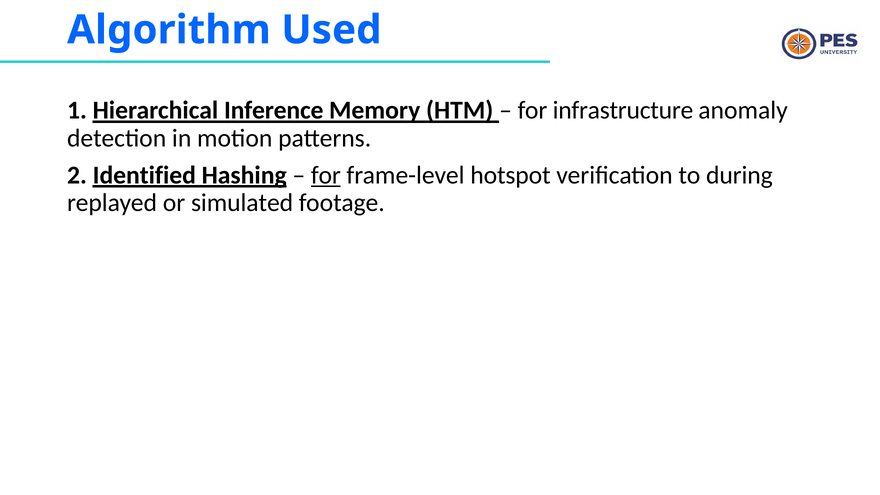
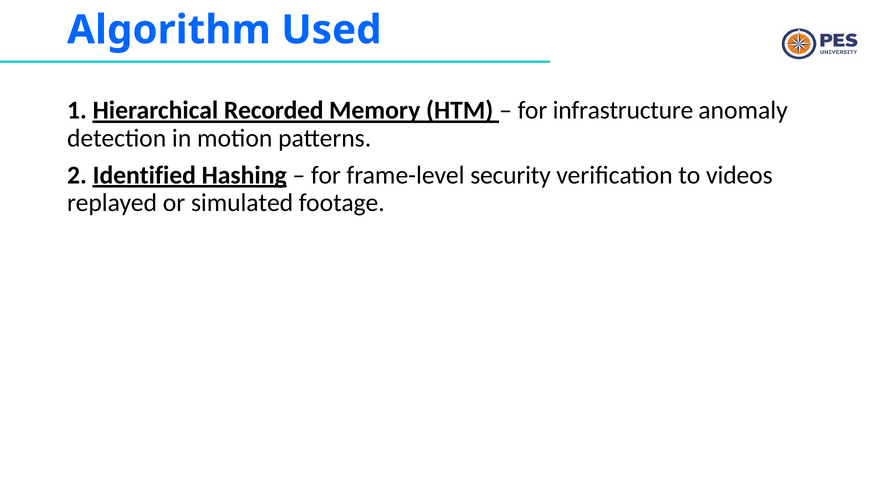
Inference: Inference -> Recorded
for at (326, 175) underline: present -> none
hotspot: hotspot -> security
during: during -> videos
